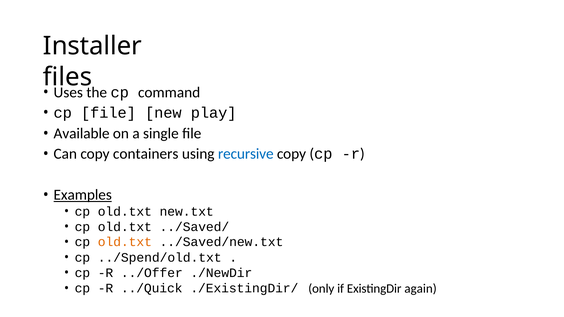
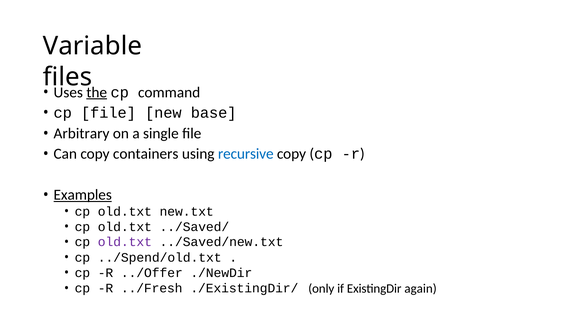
Installer: Installer -> Variable
the underline: none -> present
play: play -> base
Available: Available -> Arbitrary
old.txt at (125, 242) colour: orange -> purple
../Quick: ../Quick -> ../Fresh
